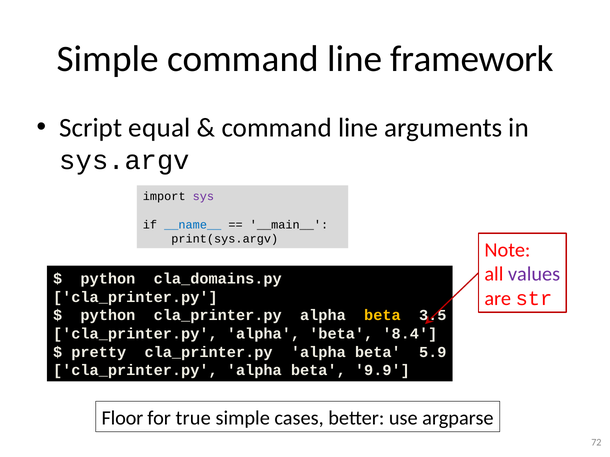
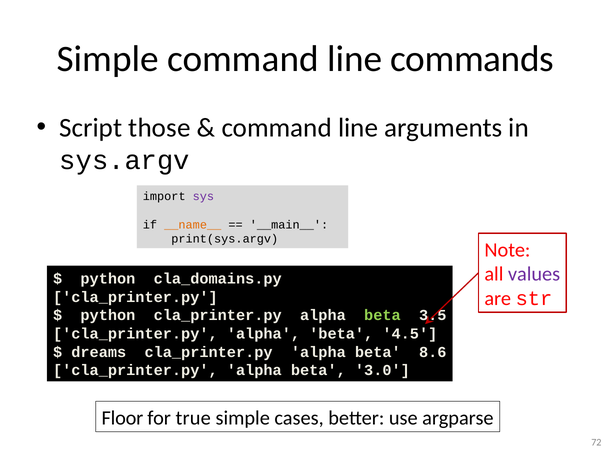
framework: framework -> commands
equal: equal -> those
__name__ colour: blue -> orange
beta at (382, 316) colour: yellow -> light green
8.4: 8.4 -> 4.5
pretty: pretty -> dreams
5.9: 5.9 -> 8.6
9.9: 9.9 -> 3.0
